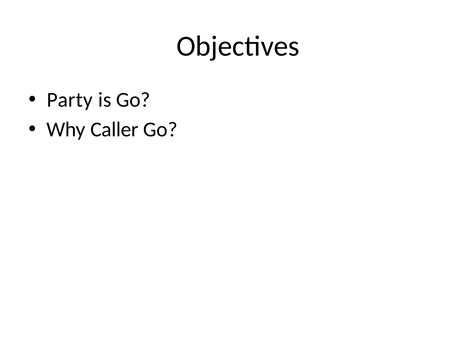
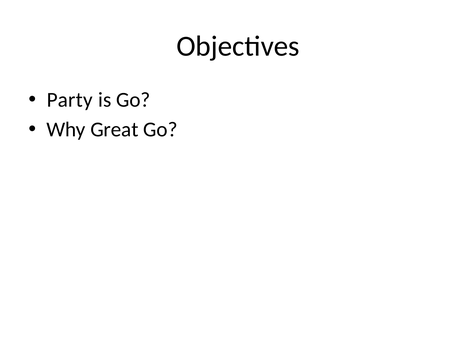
Caller: Caller -> Great
